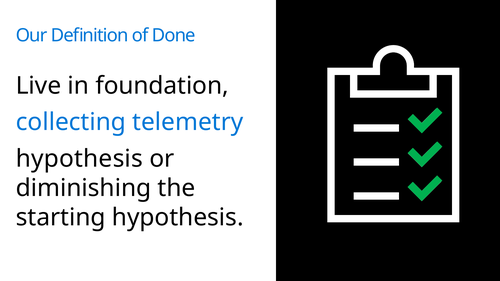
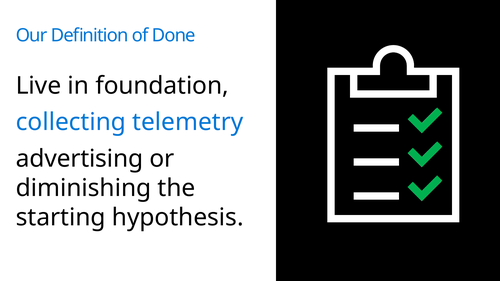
hypothesis at (79, 159): hypothesis -> advertising
